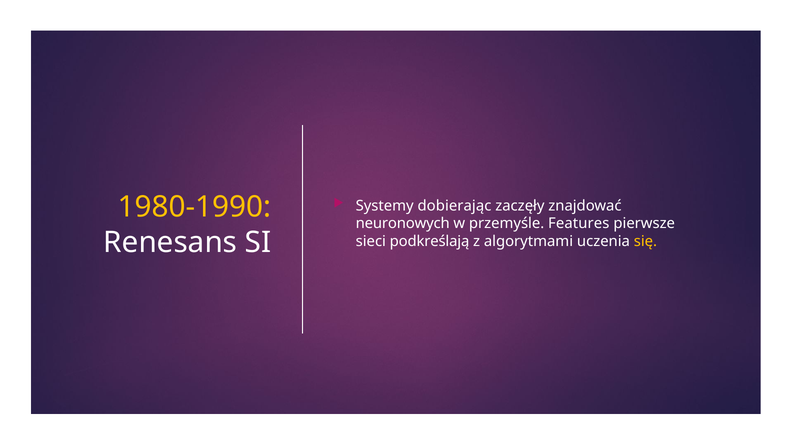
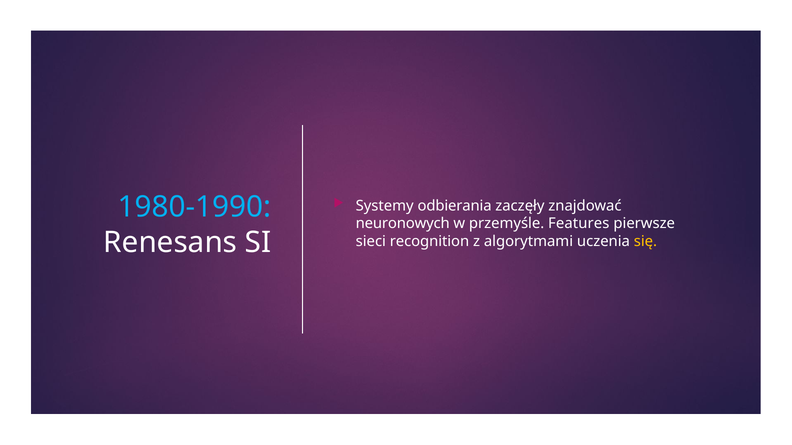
1980-1990 colour: yellow -> light blue
dobierając: dobierając -> odbierania
podkreślają: podkreślają -> recognition
